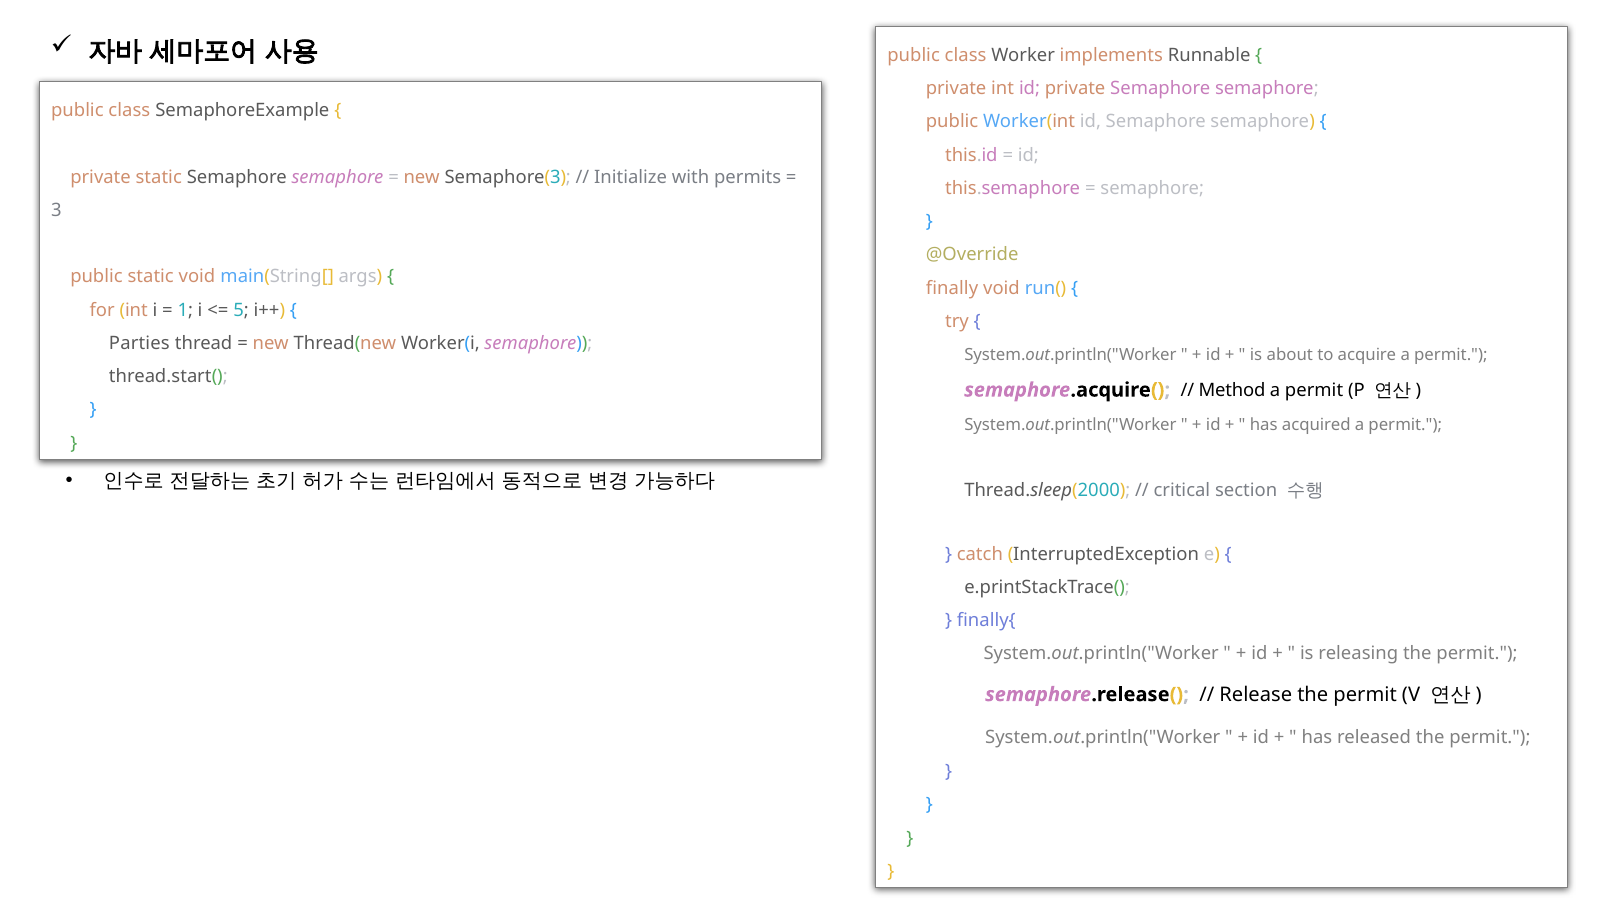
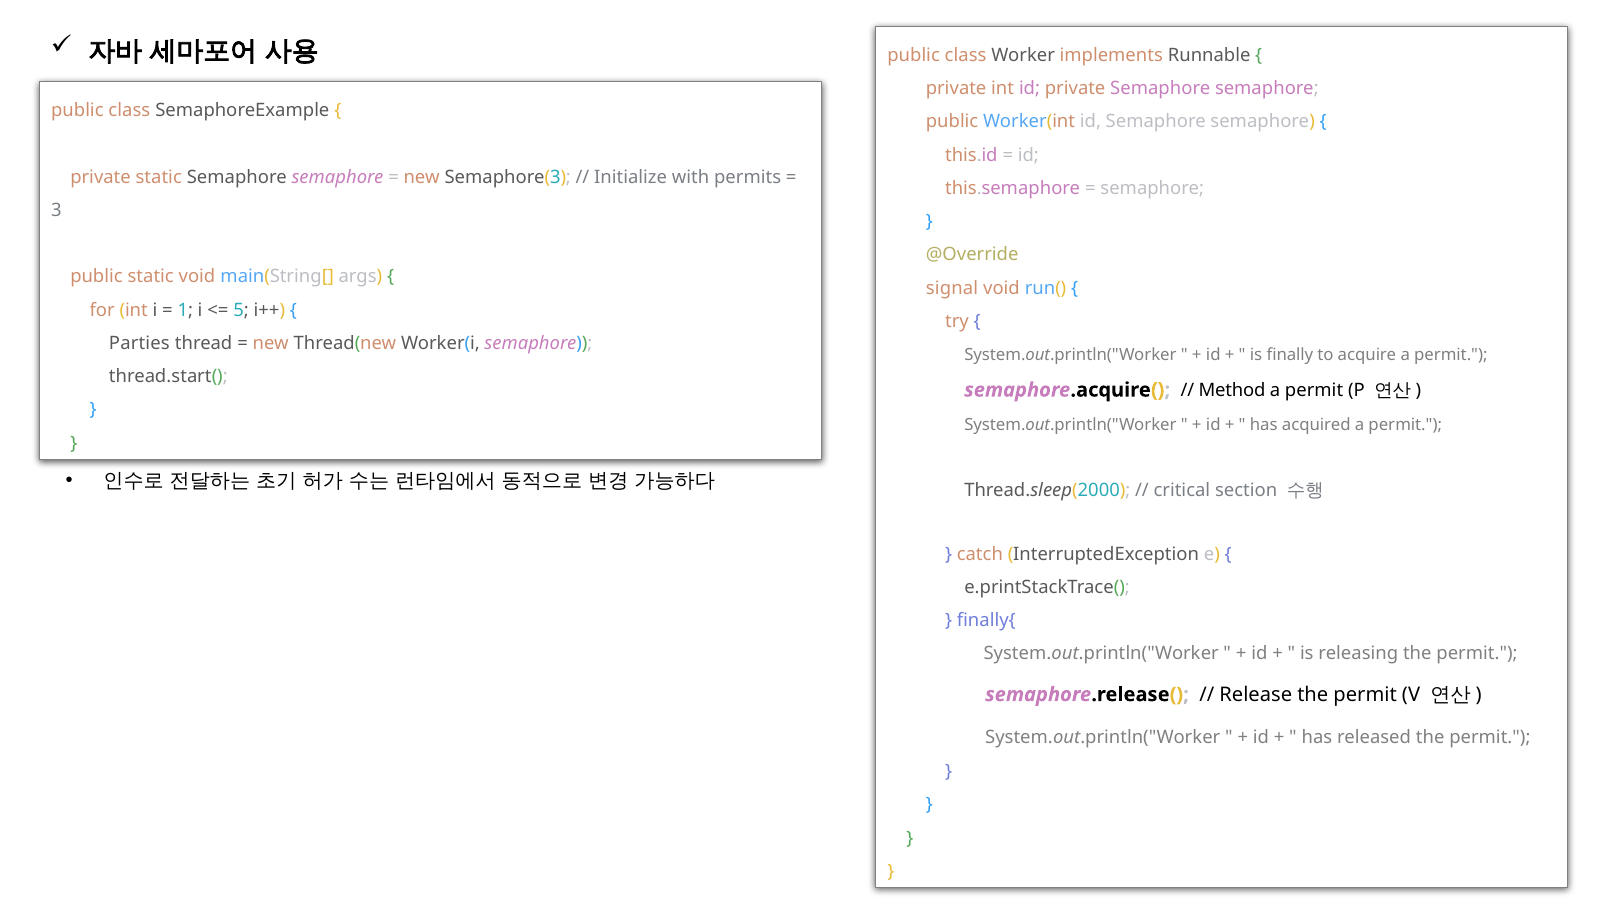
finally: finally -> signal
about: about -> finally
